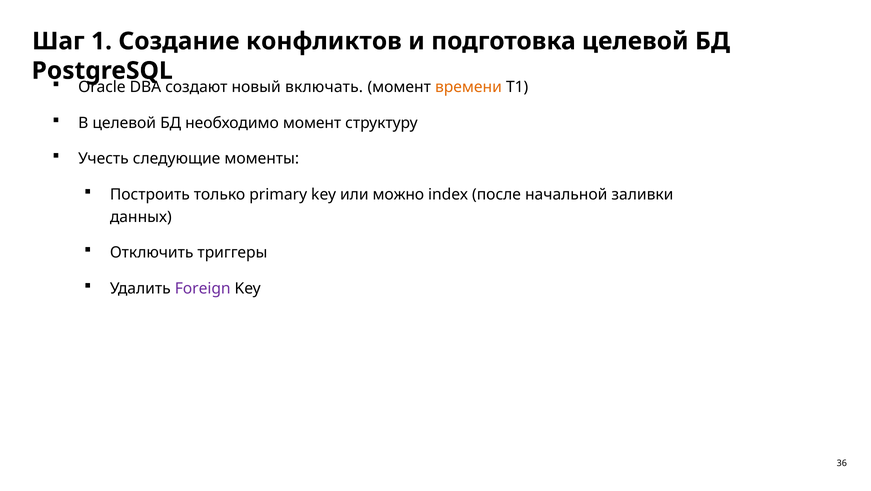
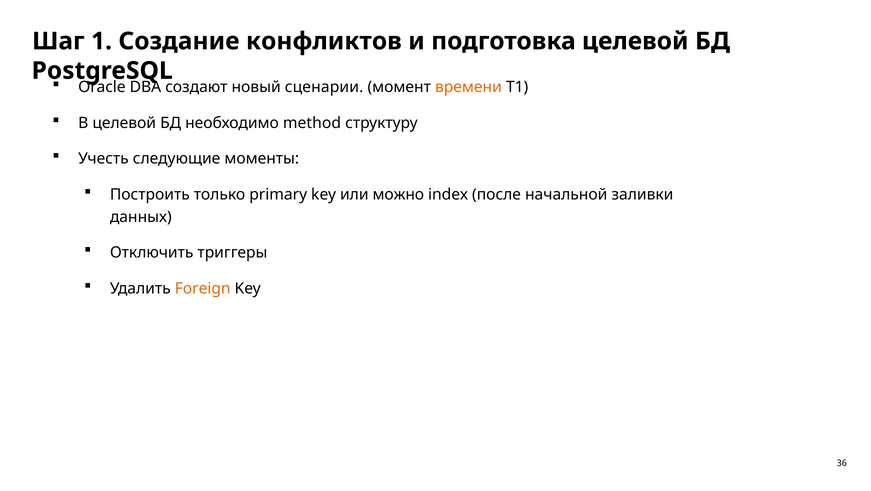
включать: включать -> сценарии
необходимо момент: момент -> method
Foreign colour: purple -> orange
